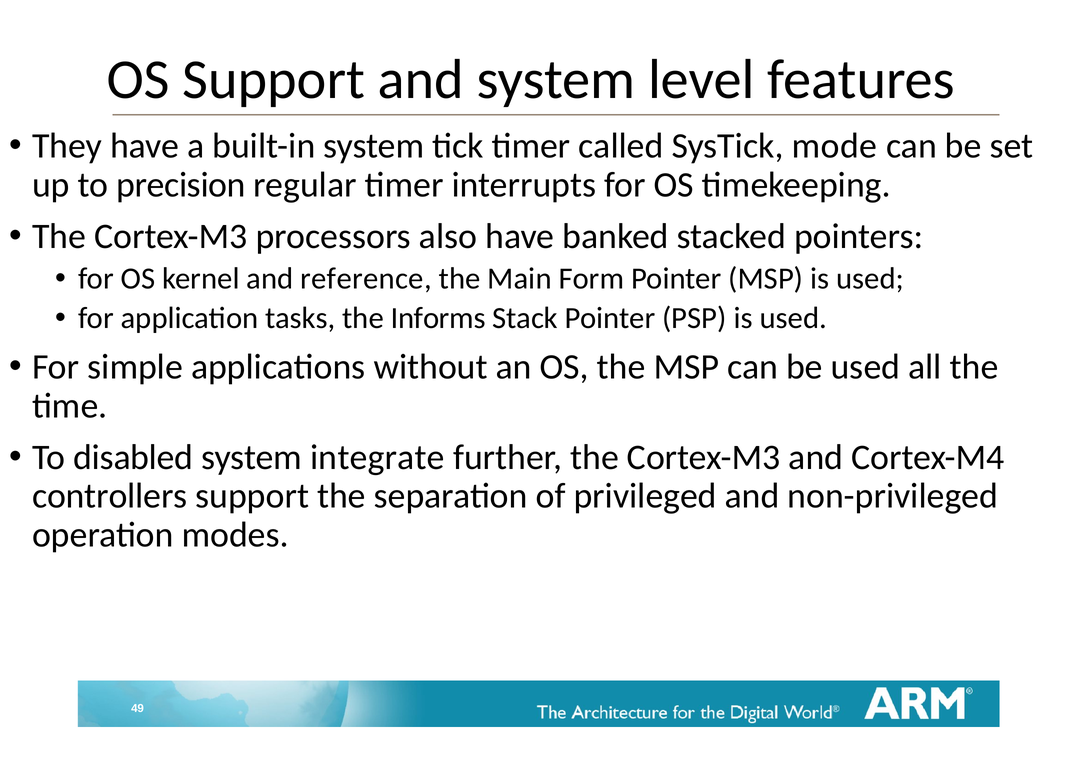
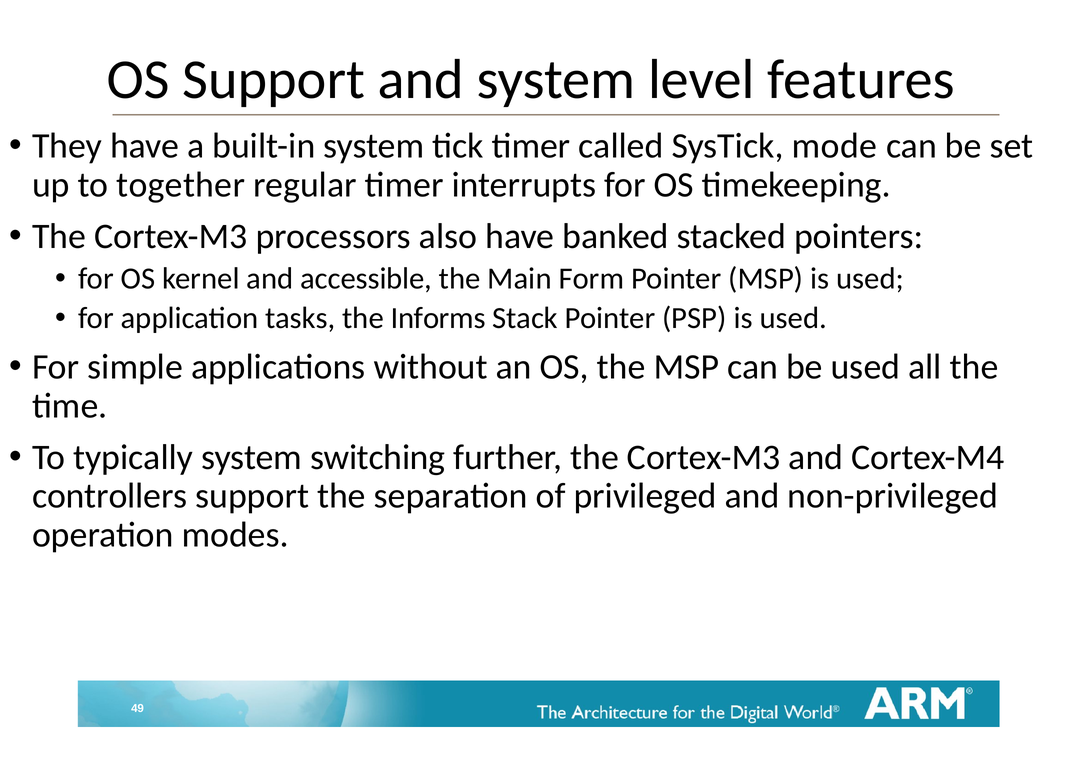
precision: precision -> together
reference: reference -> accessible
disabled: disabled -> typically
integrate: integrate -> switching
